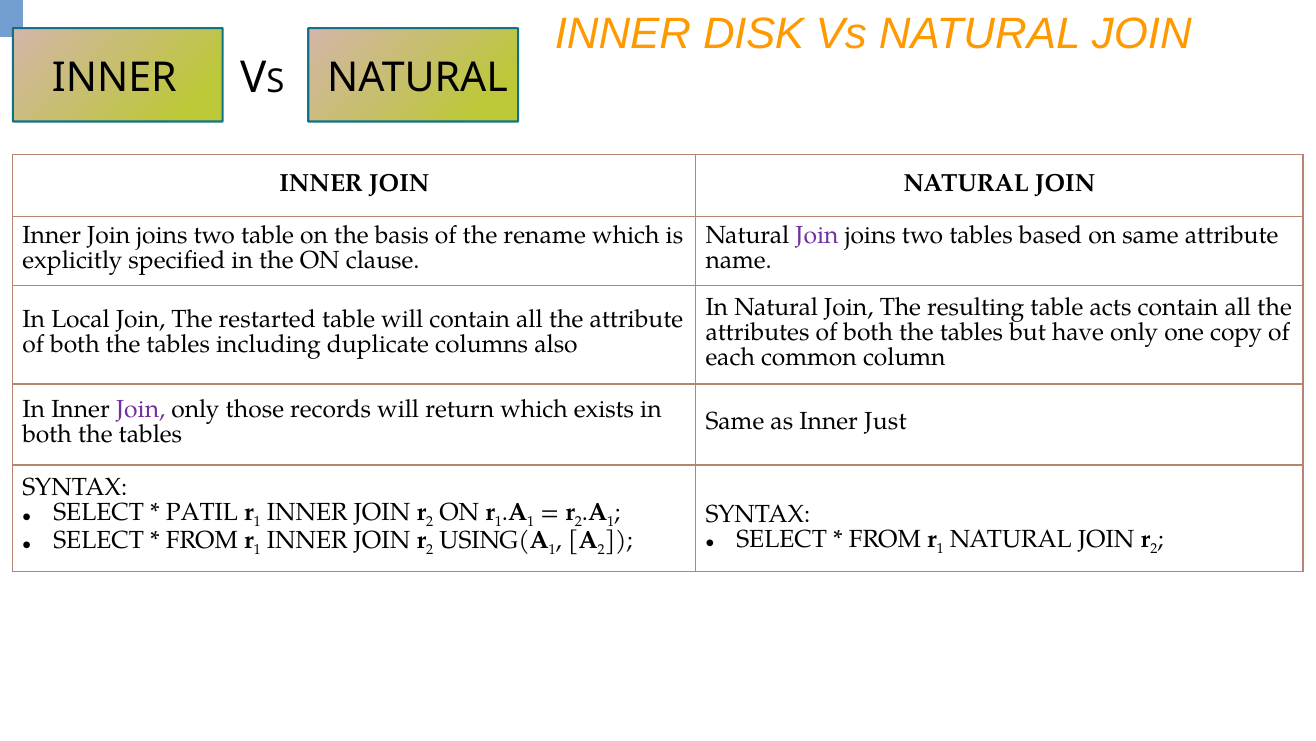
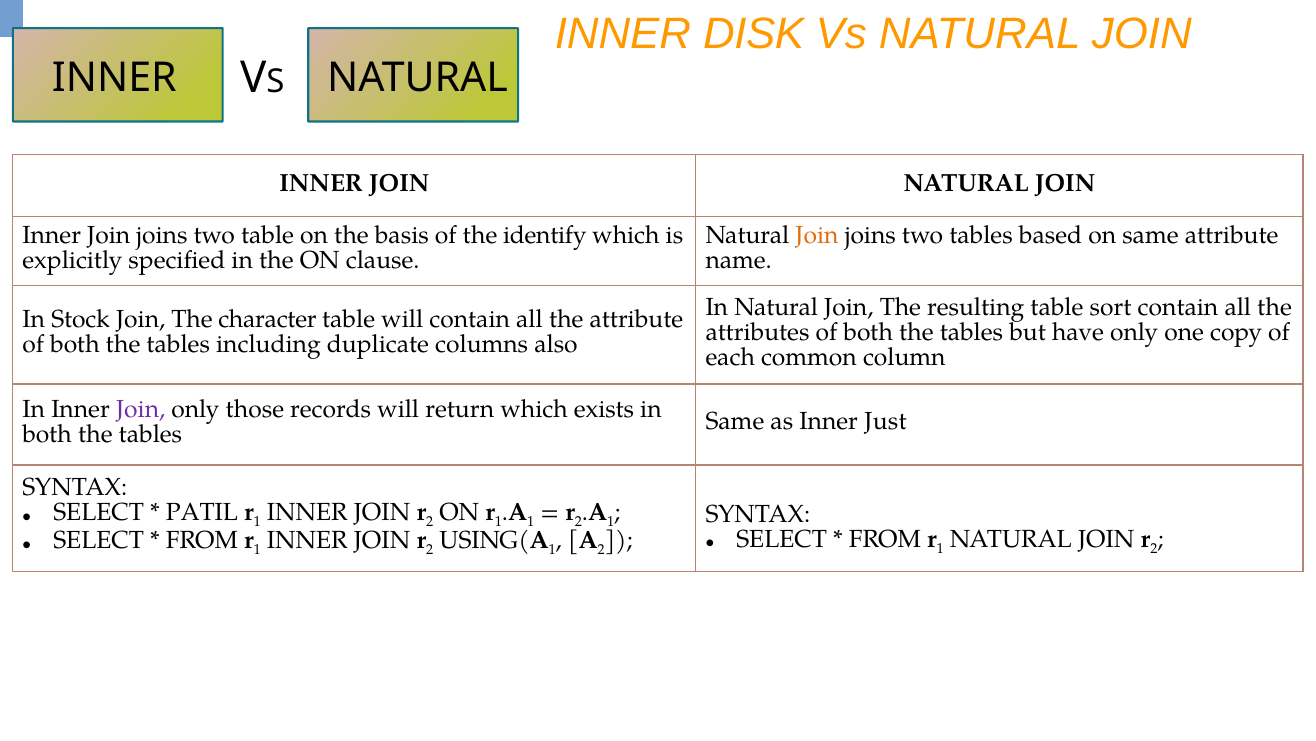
rename: rename -> identify
Join at (817, 236) colour: purple -> orange
acts: acts -> sort
Local: Local -> Stock
restarted: restarted -> character
